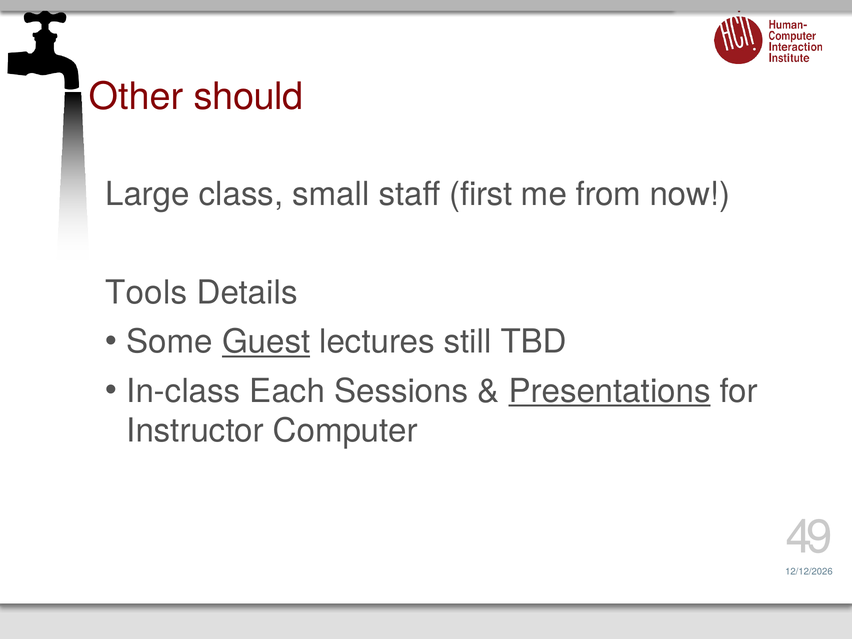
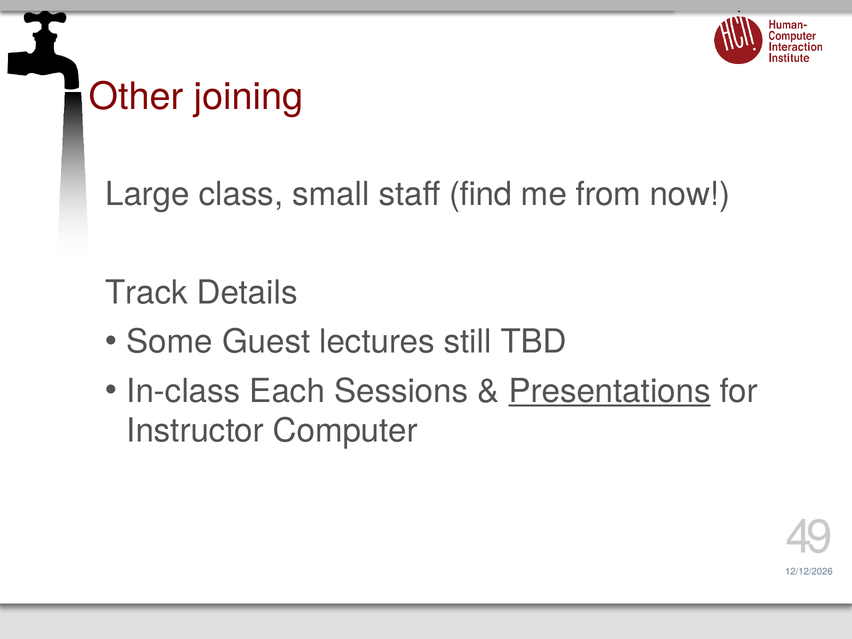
should: should -> joining
first: first -> find
Tools: Tools -> Track
Guest underline: present -> none
